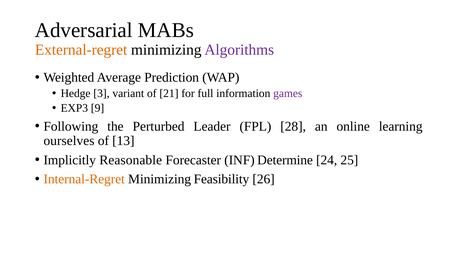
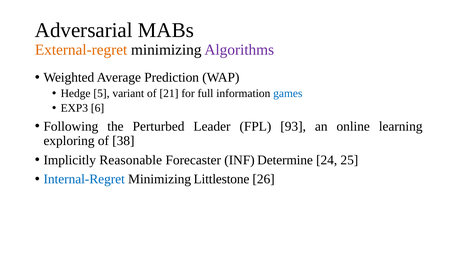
3: 3 -> 5
games colour: purple -> blue
9: 9 -> 6
28: 28 -> 93
ourselves: ourselves -> exploring
13: 13 -> 38
Internal-Regret colour: orange -> blue
Feasibility: Feasibility -> Littlestone
